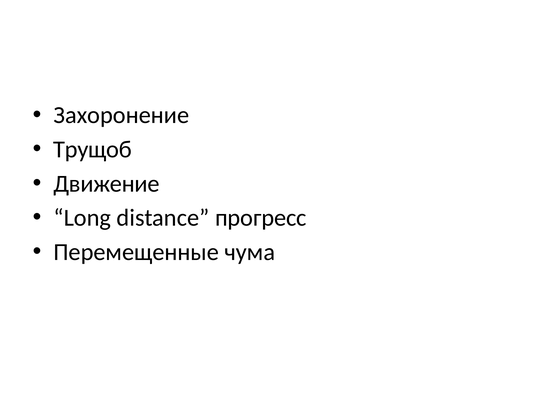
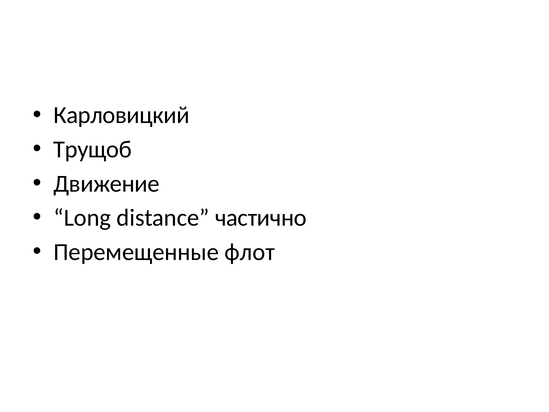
Захоронение: Захоронение -> Карловицкий
прогресс: прогресс -> частично
чума: чума -> флот
